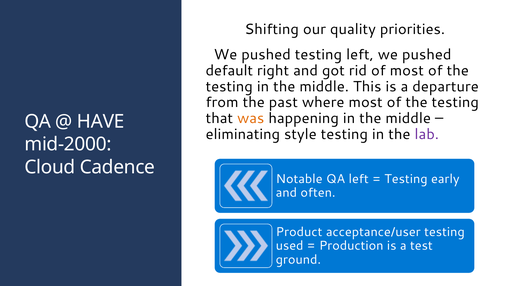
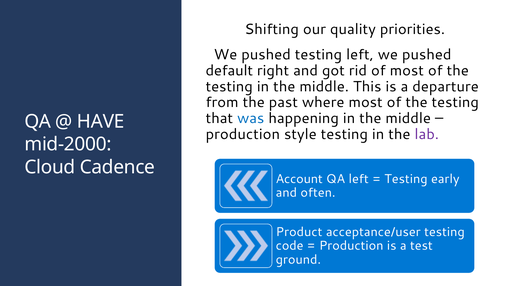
was colour: orange -> blue
eliminating at (243, 134): eliminating -> production
Notable: Notable -> Account
used: used -> code
